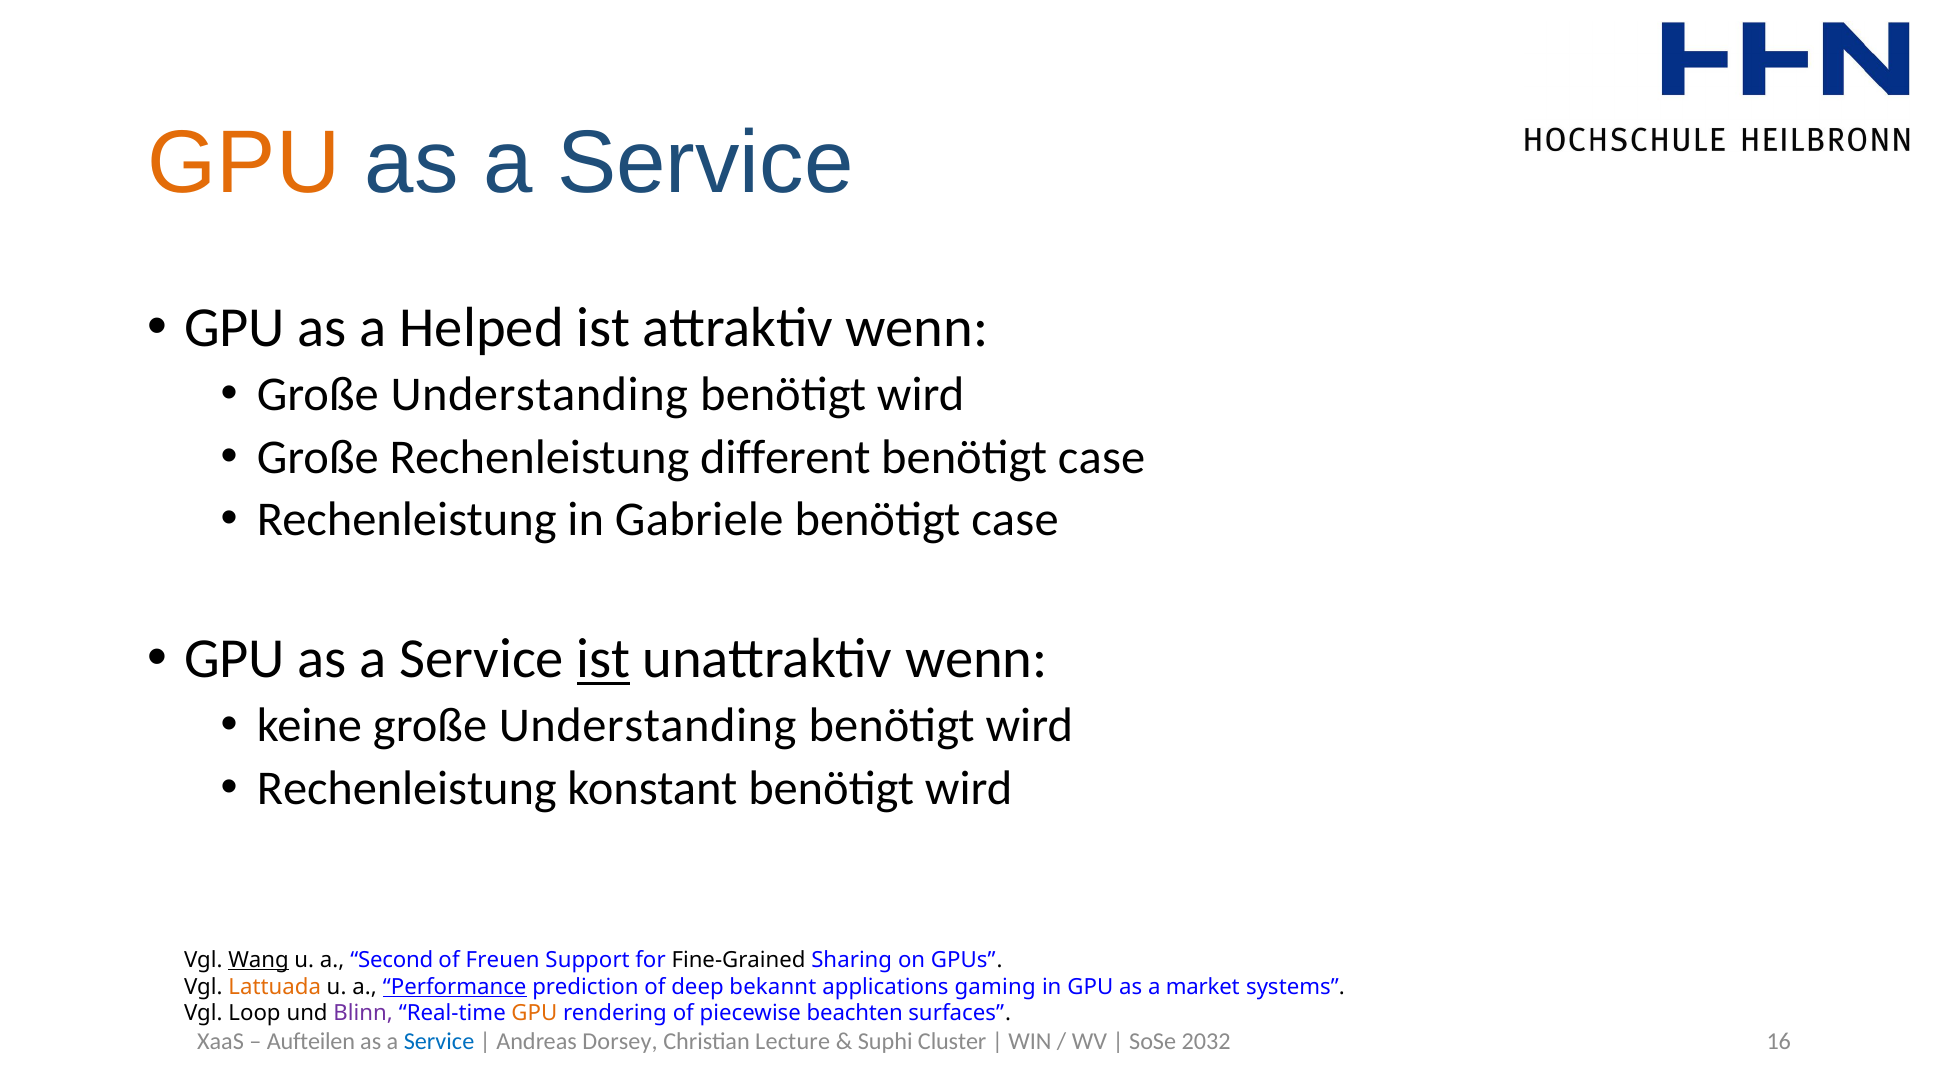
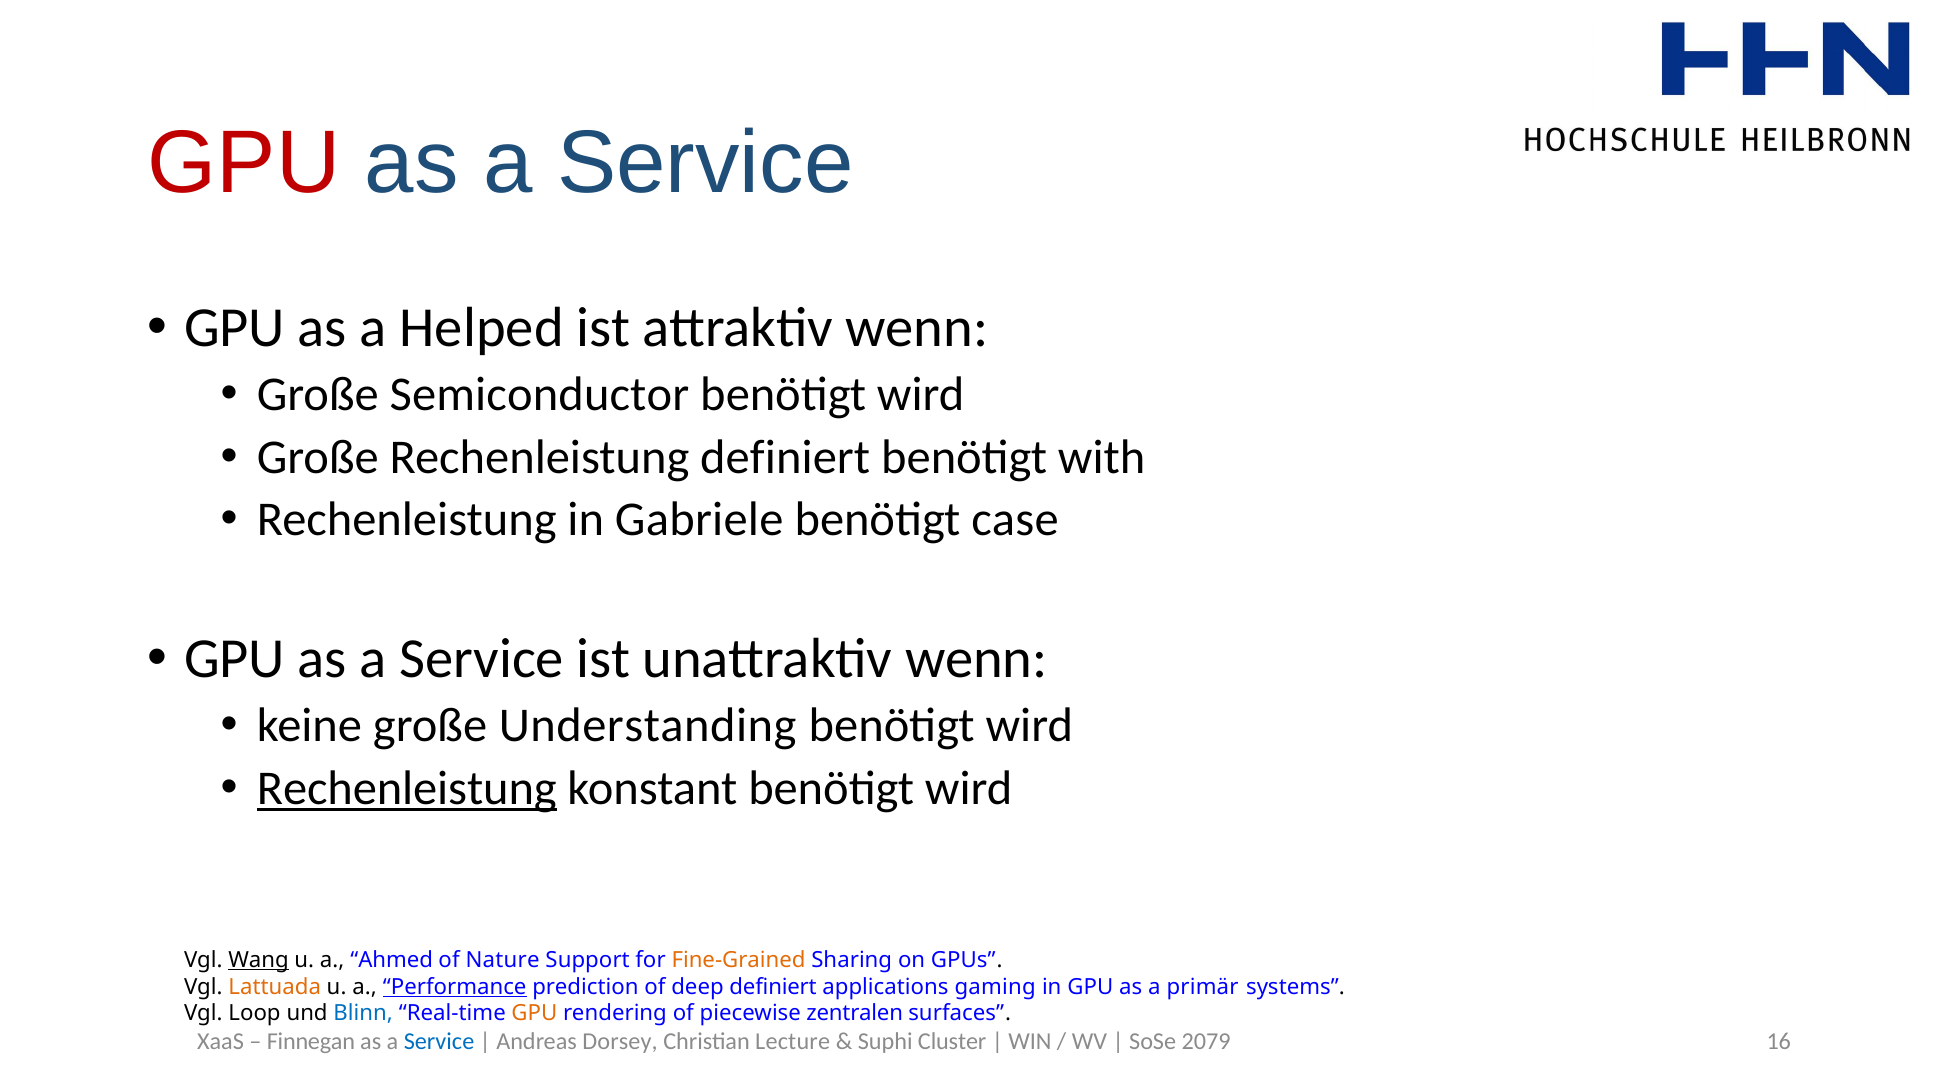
GPU at (244, 163) colour: orange -> red
Understanding at (539, 395): Understanding -> Semiconductor
Rechenleistung different: different -> definiert
case at (1102, 457): case -> with
ist at (604, 659) underline: present -> none
Rechenleistung at (407, 788) underline: none -> present
Second: Second -> Ahmed
Freuen: Freuen -> Nature
Fine-Grained colour: black -> orange
deep bekannt: bekannt -> definiert
market: market -> primär
Blinn colour: purple -> blue
beachten: beachten -> zentralen
Aufteilen: Aufteilen -> Finnegan
2032: 2032 -> 2079
